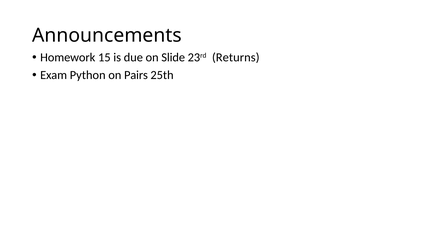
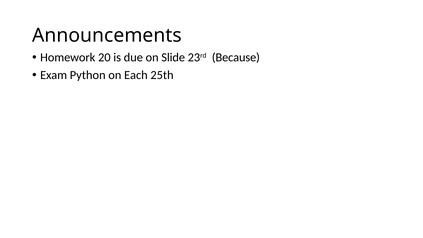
15: 15 -> 20
Returns: Returns -> Because
Pairs: Pairs -> Each
